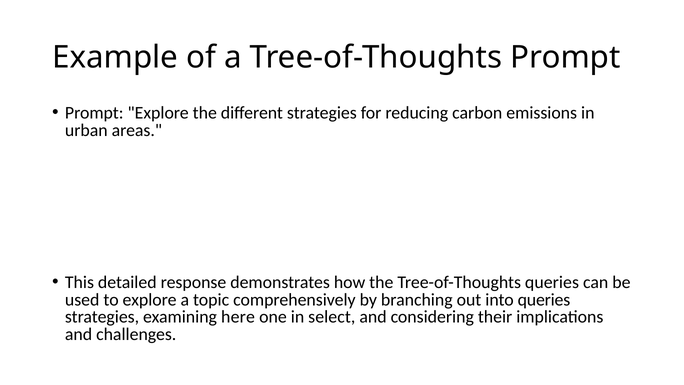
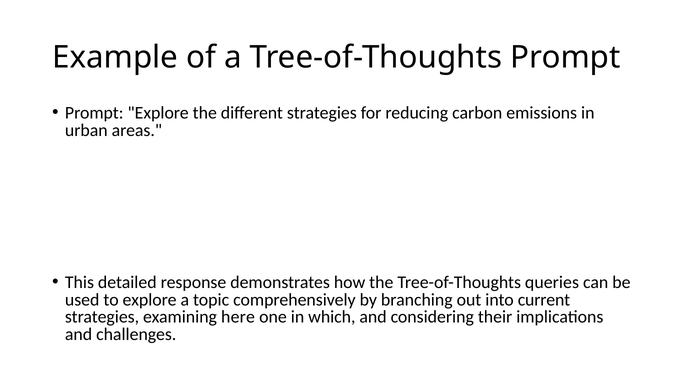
into queries: queries -> current
select: select -> which
